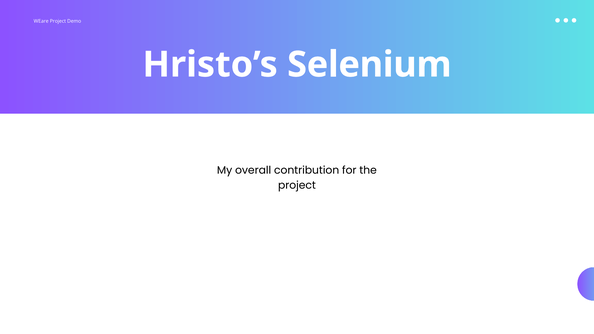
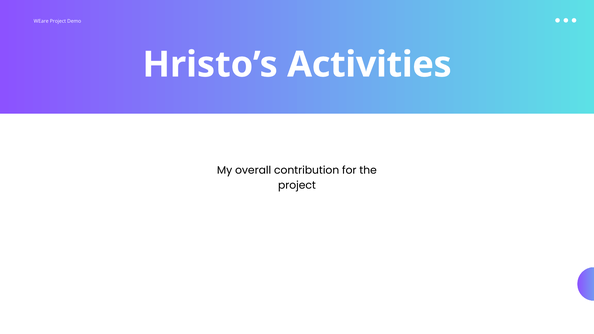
Selenium: Selenium -> Activities
